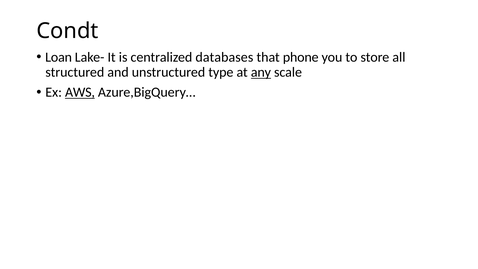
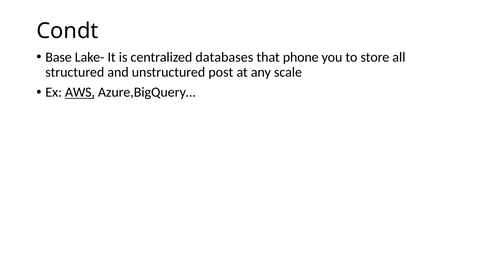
Loan: Loan -> Base
type: type -> post
any underline: present -> none
